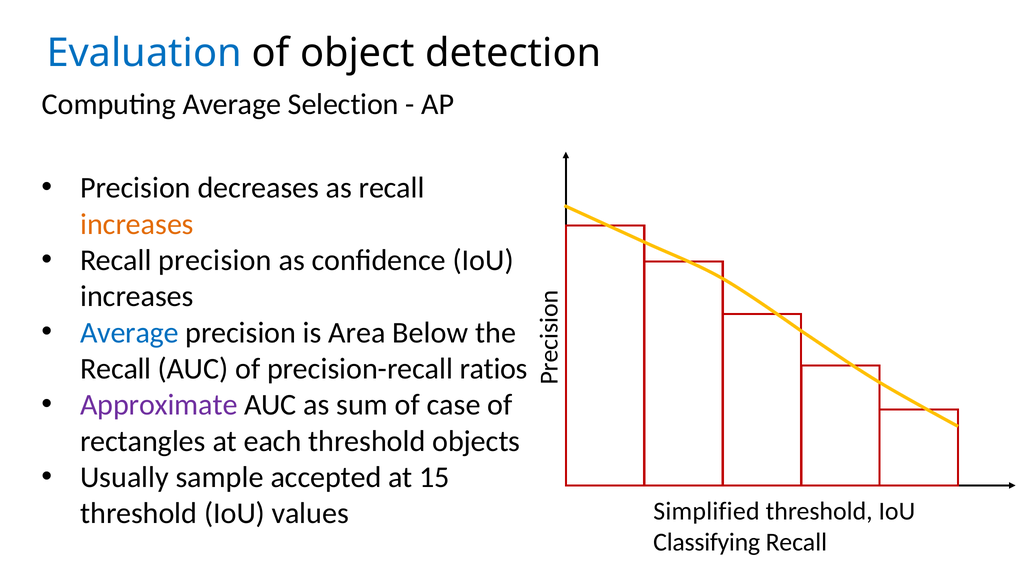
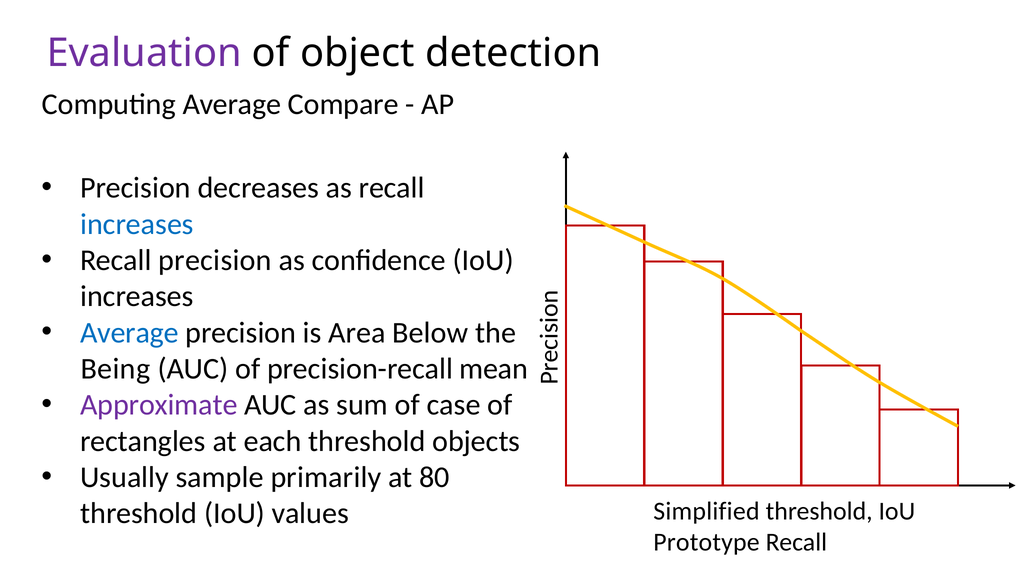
Evaluation colour: blue -> purple
Selection: Selection -> Compare
increases at (137, 224) colour: orange -> blue
Recall at (116, 369): Recall -> Being
ratios: ratios -> mean
accepted: accepted -> primarily
15: 15 -> 80
Classifying: Classifying -> Prototype
